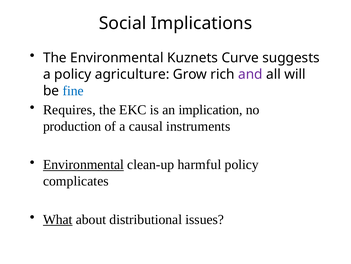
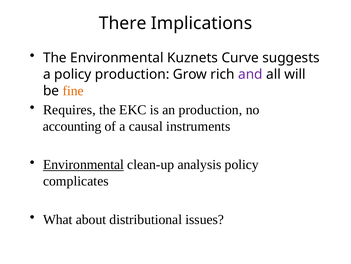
Social: Social -> There
policy agriculture: agriculture -> production
fine colour: blue -> orange
an implication: implication -> production
production: production -> accounting
harmful: harmful -> analysis
What underline: present -> none
